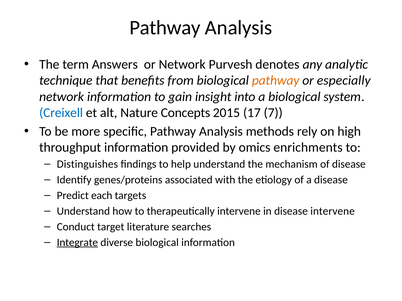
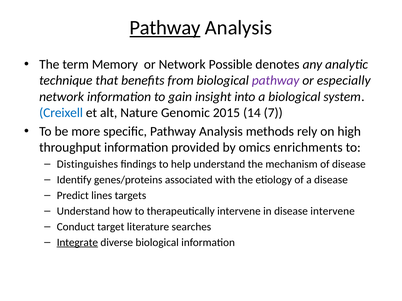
Pathway at (165, 28) underline: none -> present
Answers: Answers -> Memory
Purvesh: Purvesh -> Possible
pathway at (276, 81) colour: orange -> purple
Concepts: Concepts -> Genomic
17: 17 -> 14
each: each -> lines
